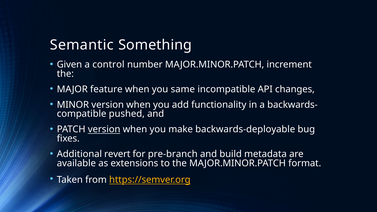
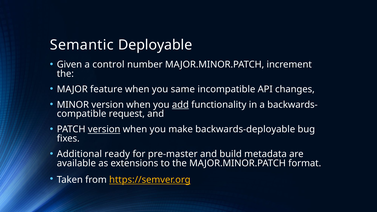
Something: Something -> Deployable
add underline: none -> present
pushed: pushed -> request
revert: revert -> ready
pre-branch: pre-branch -> pre-master
